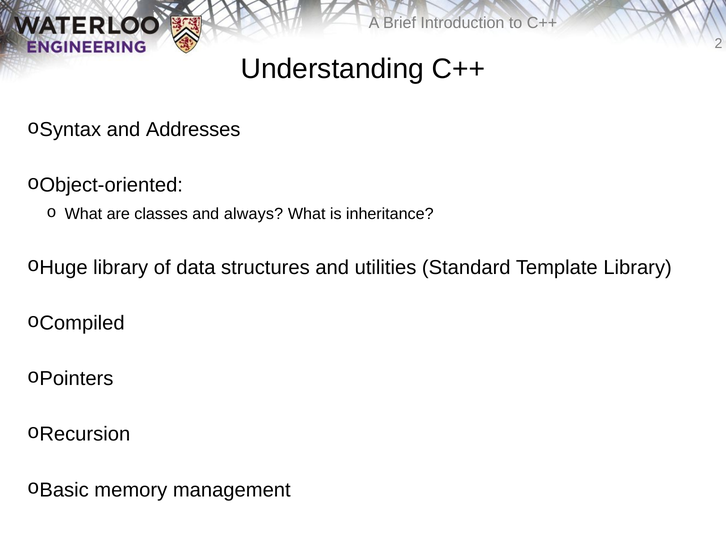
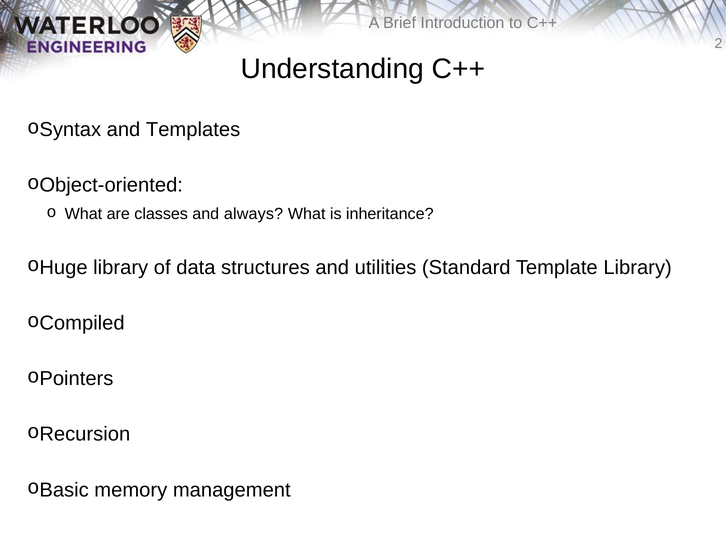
Addresses: Addresses -> Templates
